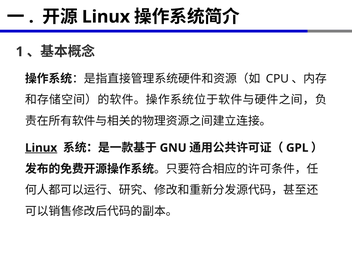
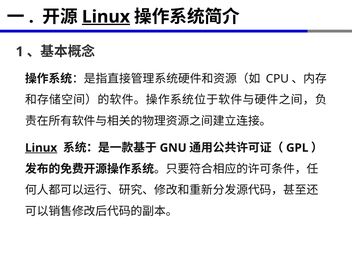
Linux at (106, 17) underline: none -> present
